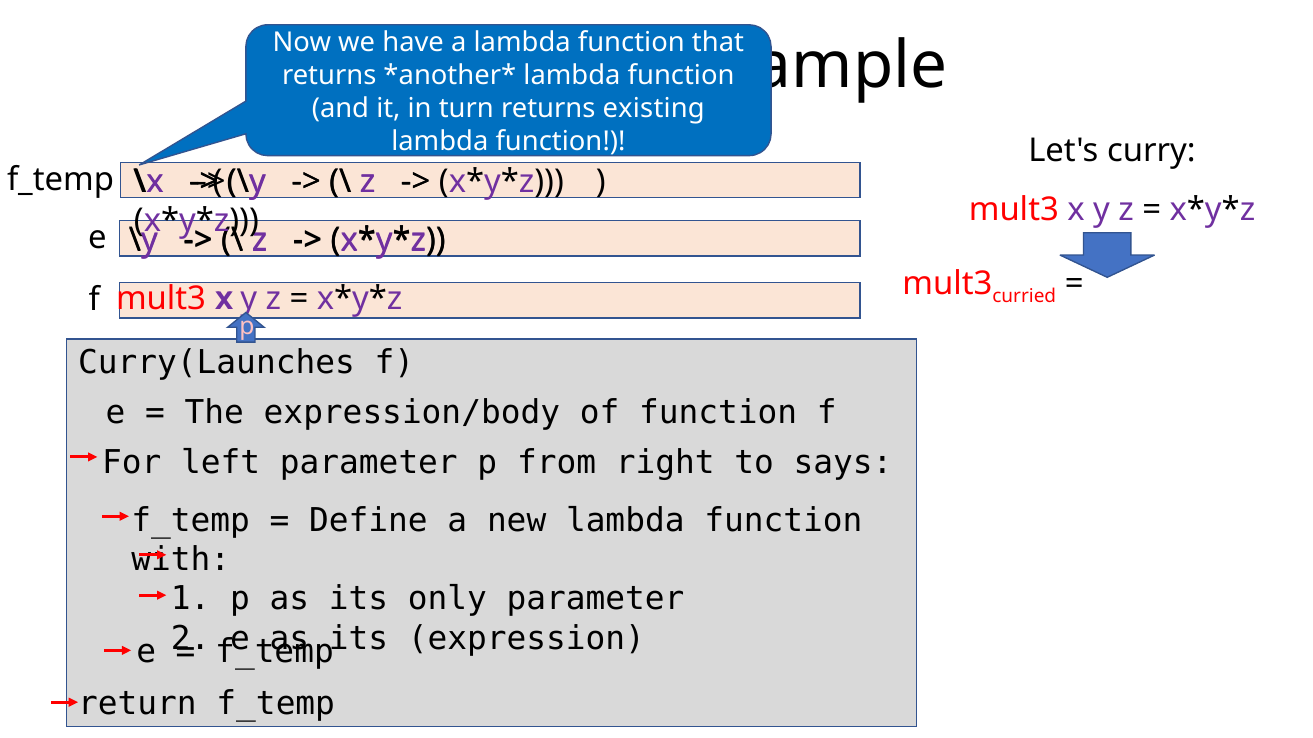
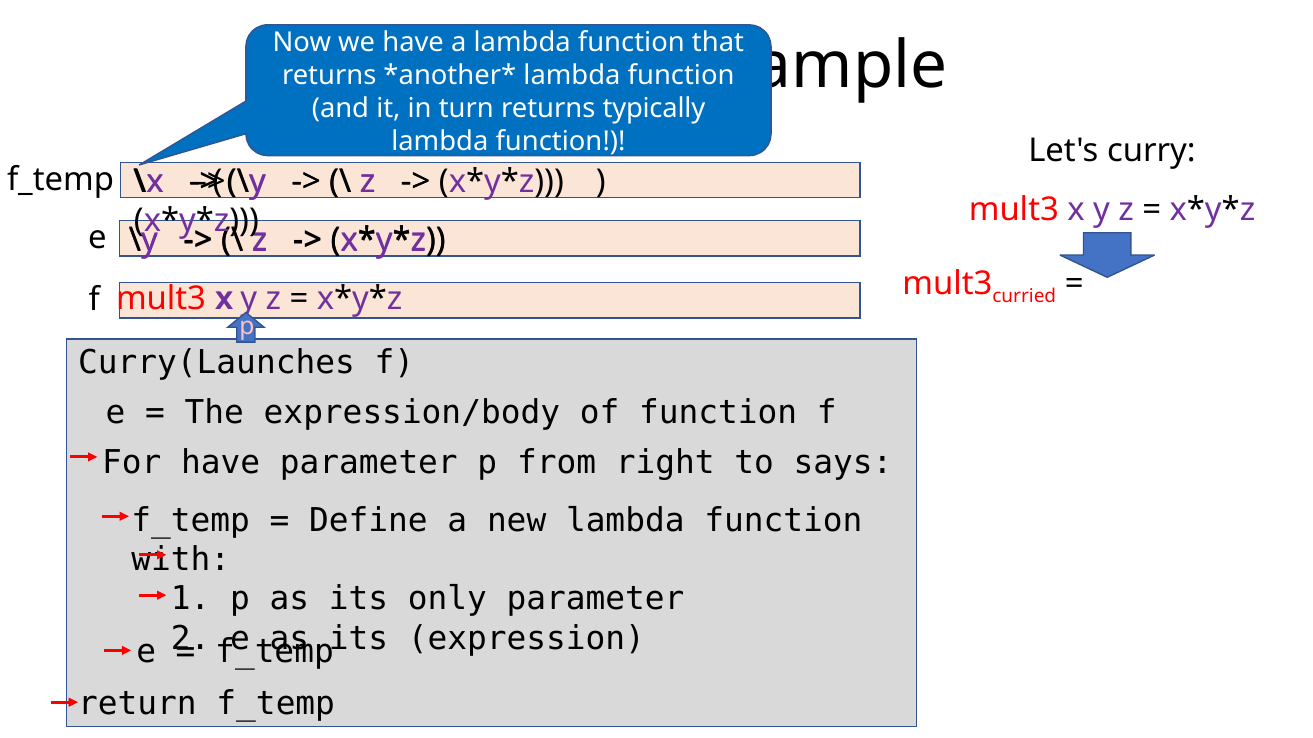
existing: existing -> typically
For left: left -> have
